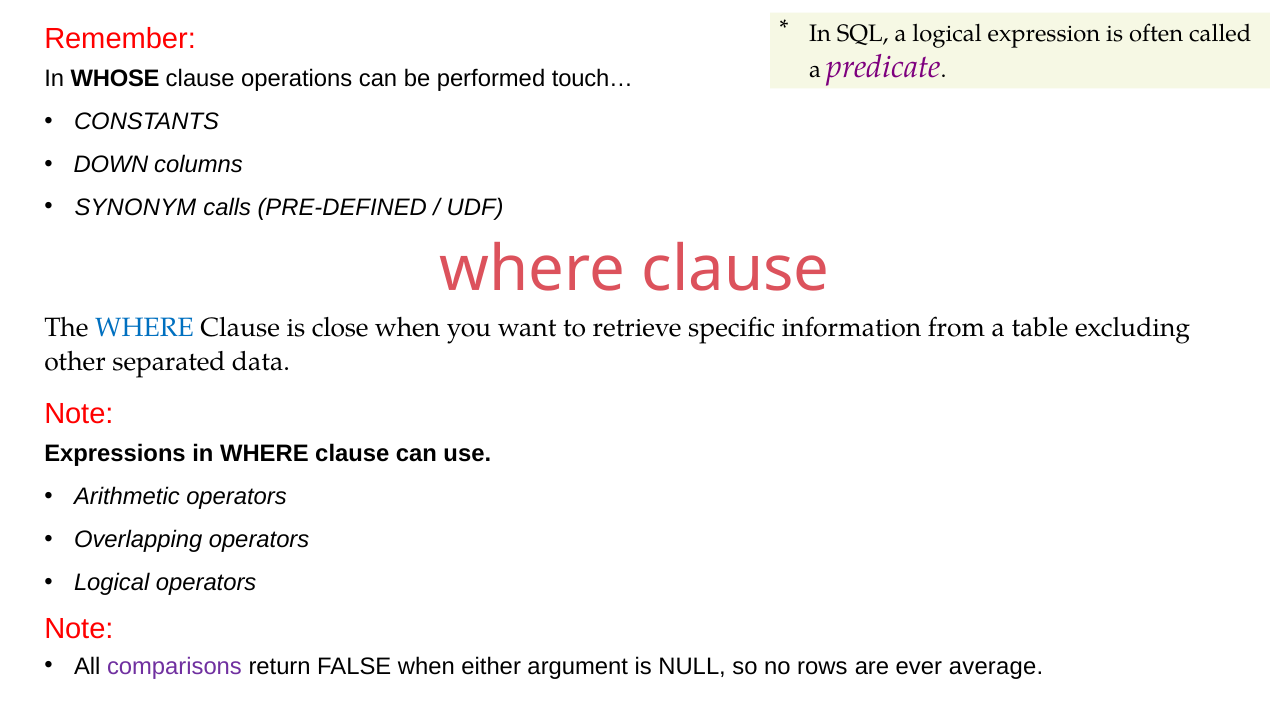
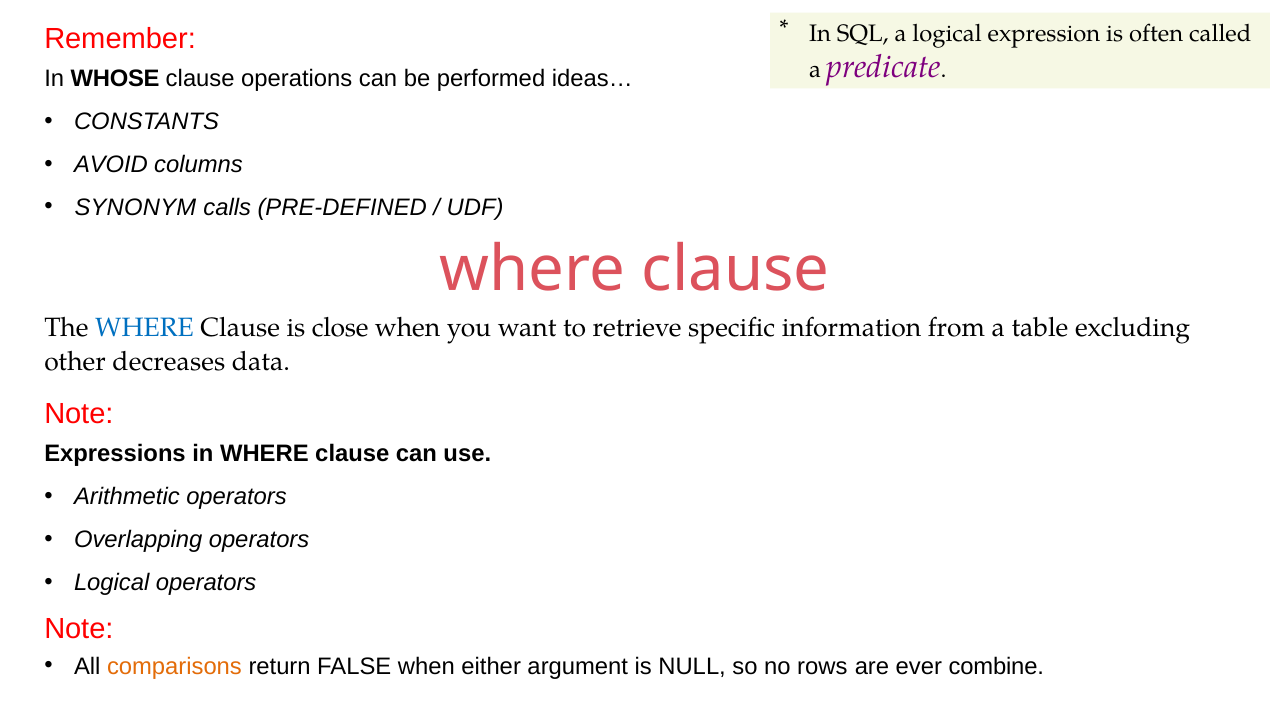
touch…: touch… -> ideas…
DOWN: DOWN -> AVOID
separated: separated -> decreases
comparisons colour: purple -> orange
average: average -> combine
